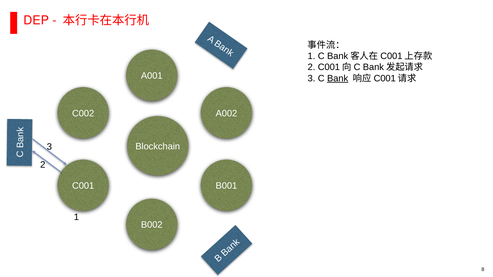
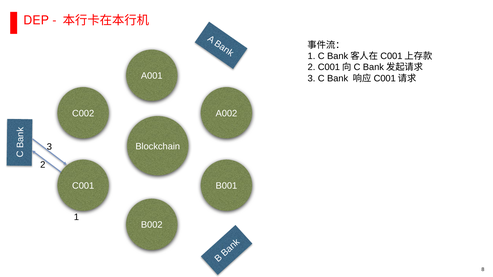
Bank underline: present -> none
